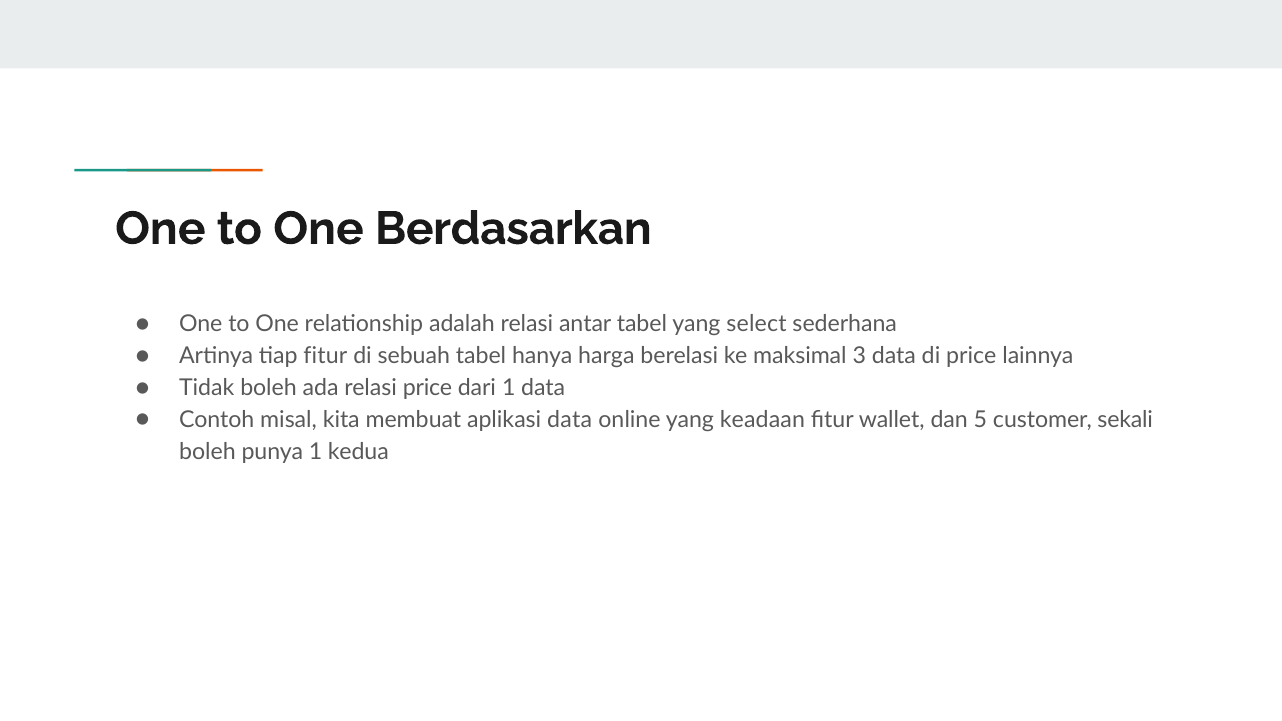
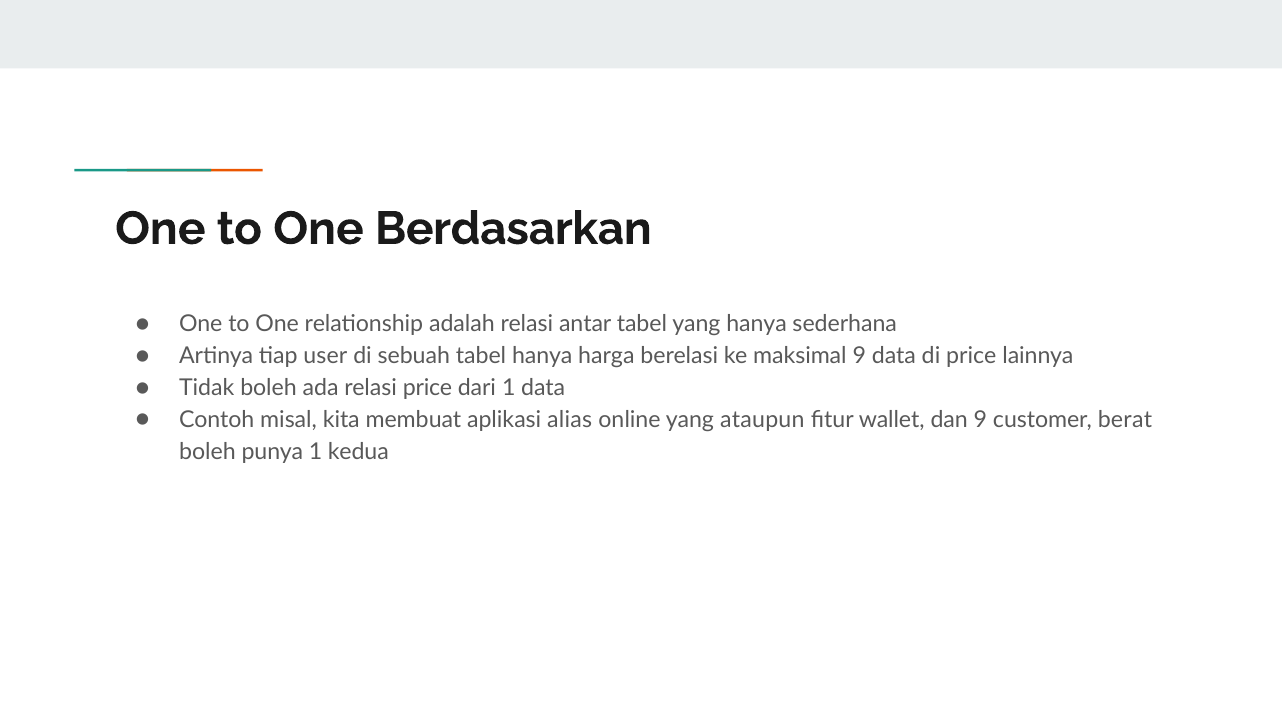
yang select: select -> hanya
tiap fitur: fitur -> user
maksimal 3: 3 -> 9
aplikasi data: data -> alias
keadaan: keadaan -> ataupun
dan 5: 5 -> 9
sekali: sekali -> berat
